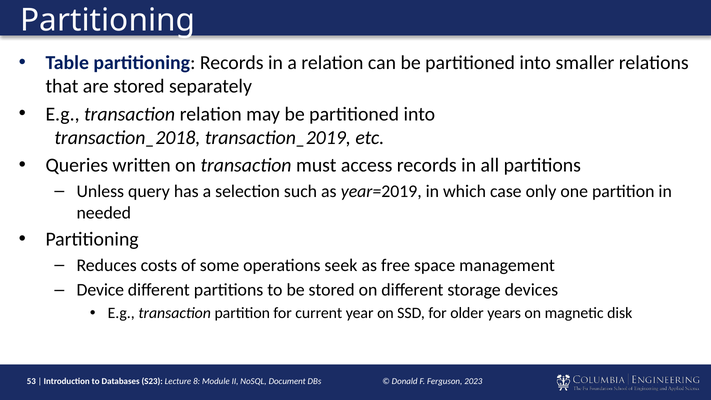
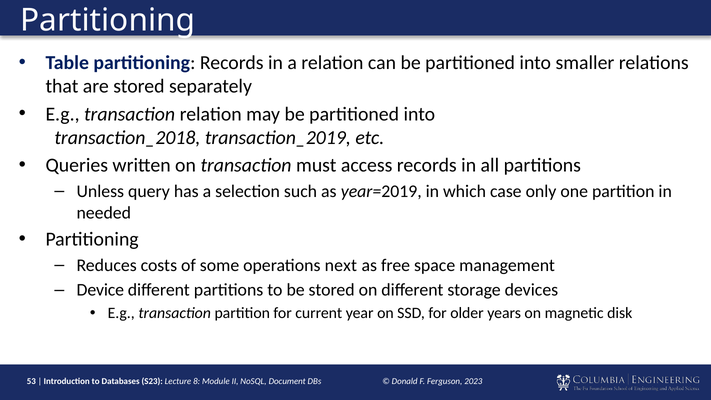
seek: seek -> next
